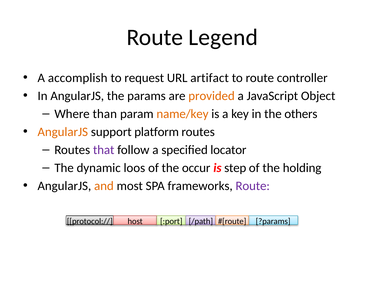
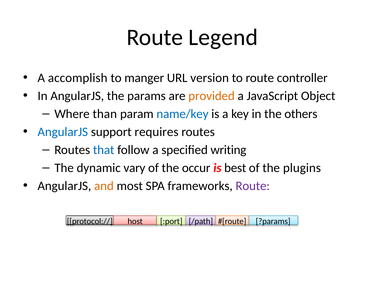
request: request -> manger
artifact: artifact -> version
name/key colour: orange -> blue
AngularJS at (63, 132) colour: orange -> blue
platform: platform -> requires
that colour: purple -> blue
locator: locator -> writing
loos: loos -> vary
step: step -> best
holding: holding -> plugins
